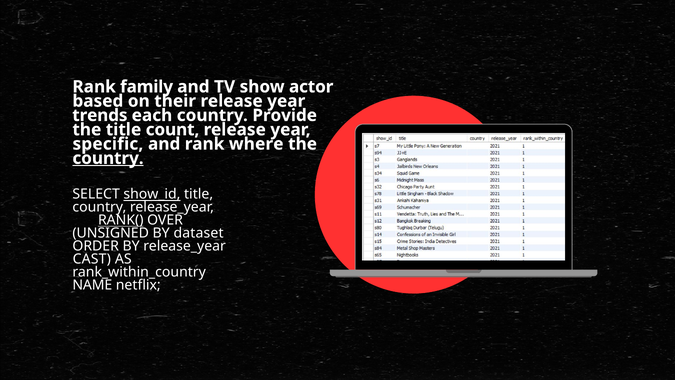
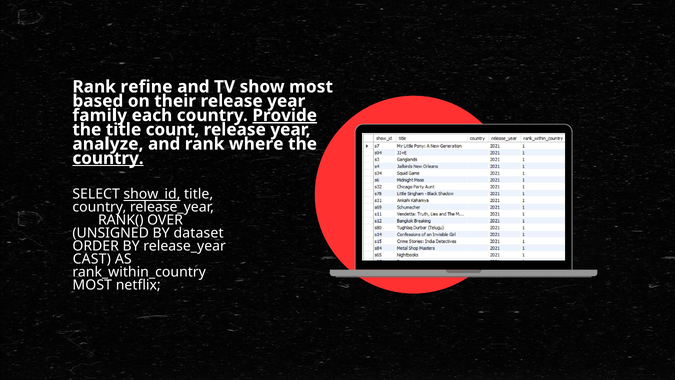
family: family -> refine
show actor: actor -> most
trends: trends -> family
Provide underline: none -> present
specific: specific -> analyze
RANK( underline: present -> none
NAME at (92, 285): NAME -> MOST
